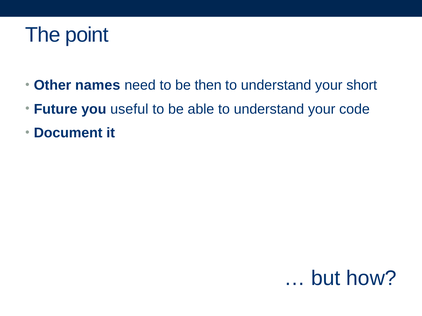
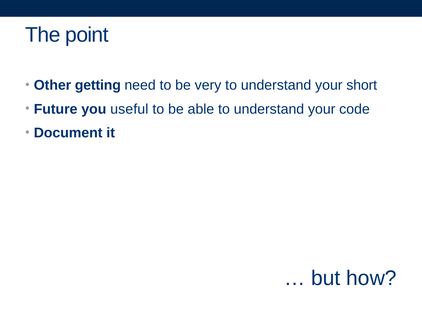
names: names -> getting
then: then -> very
